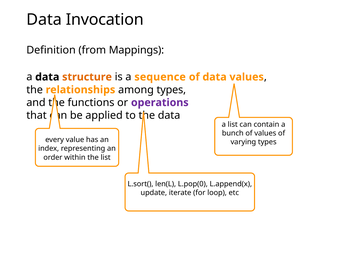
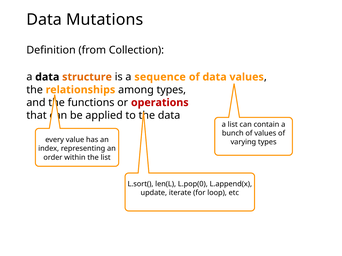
Invocation: Invocation -> Mutations
Mappings: Mappings -> Collection
operations colour: purple -> red
